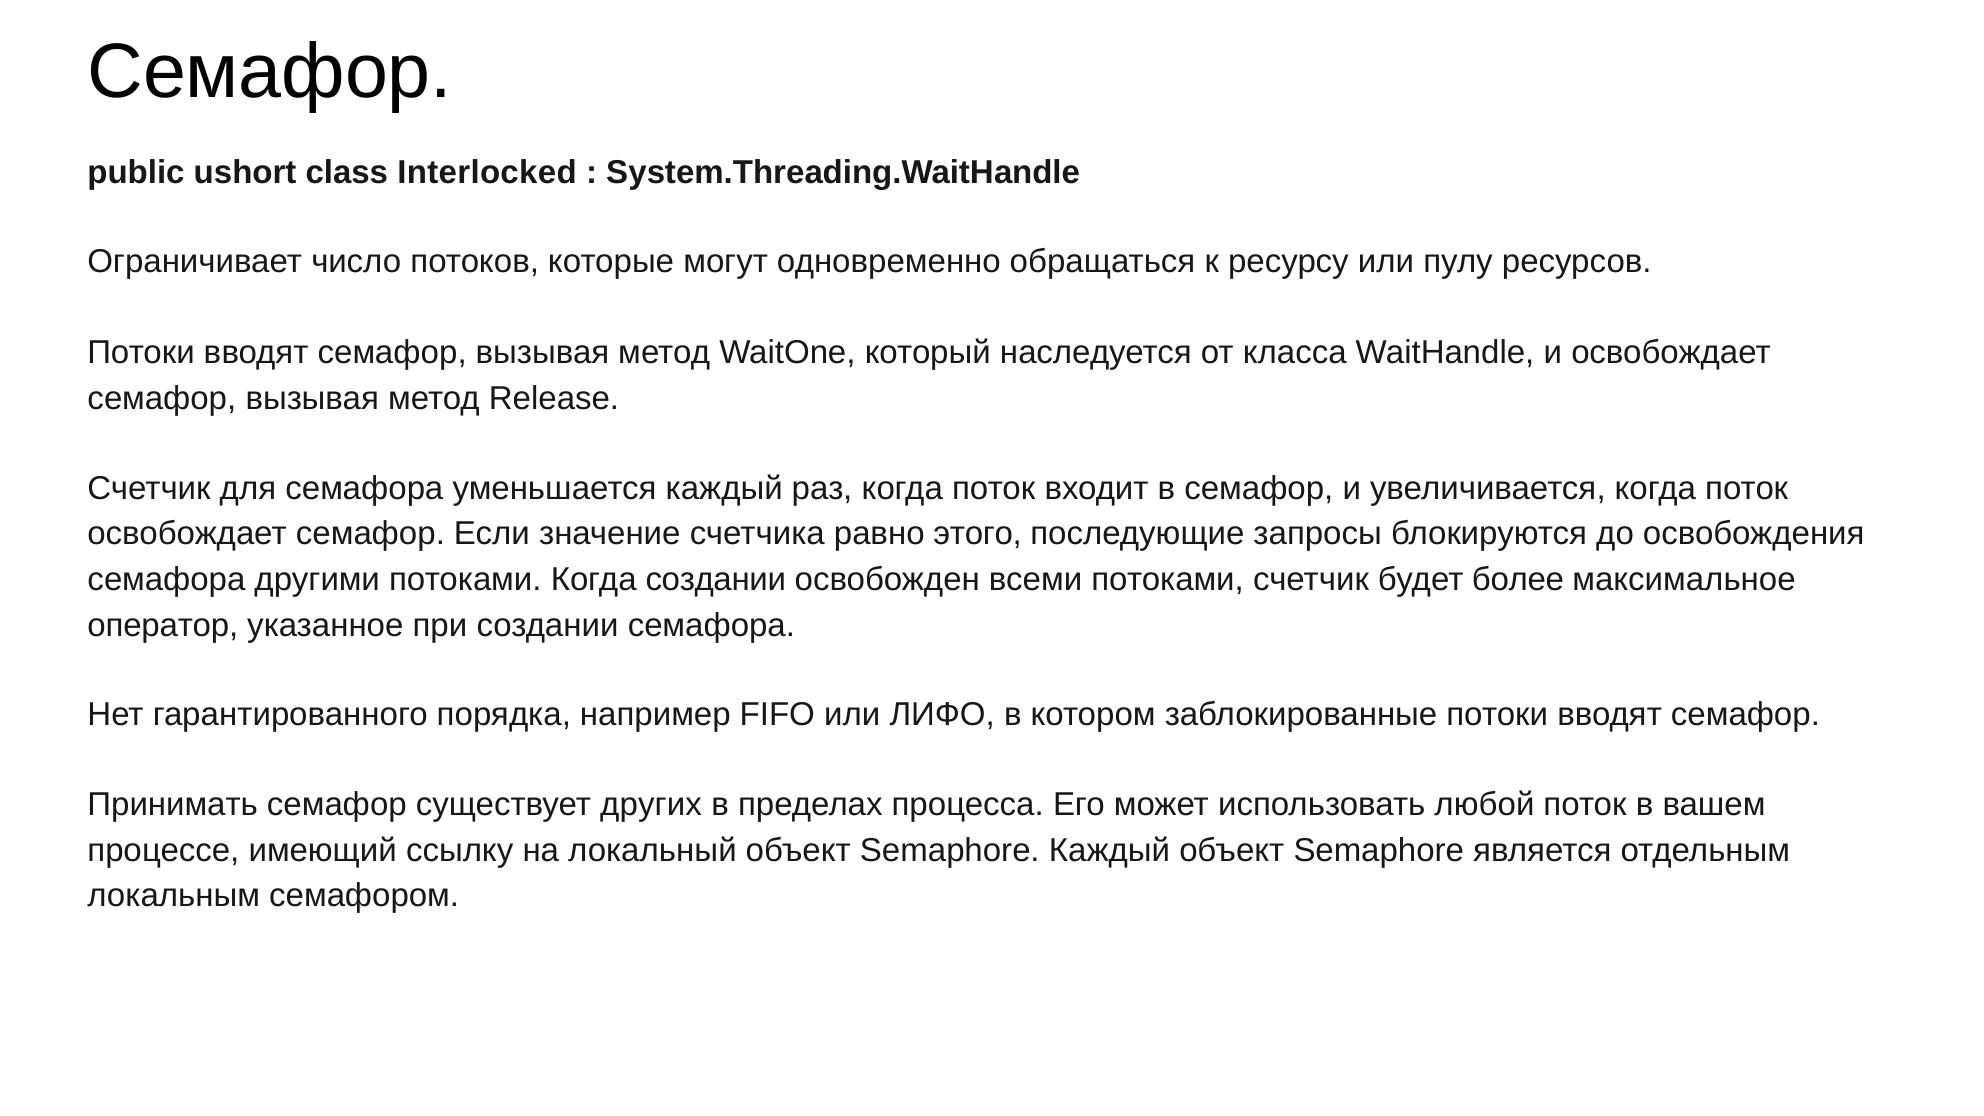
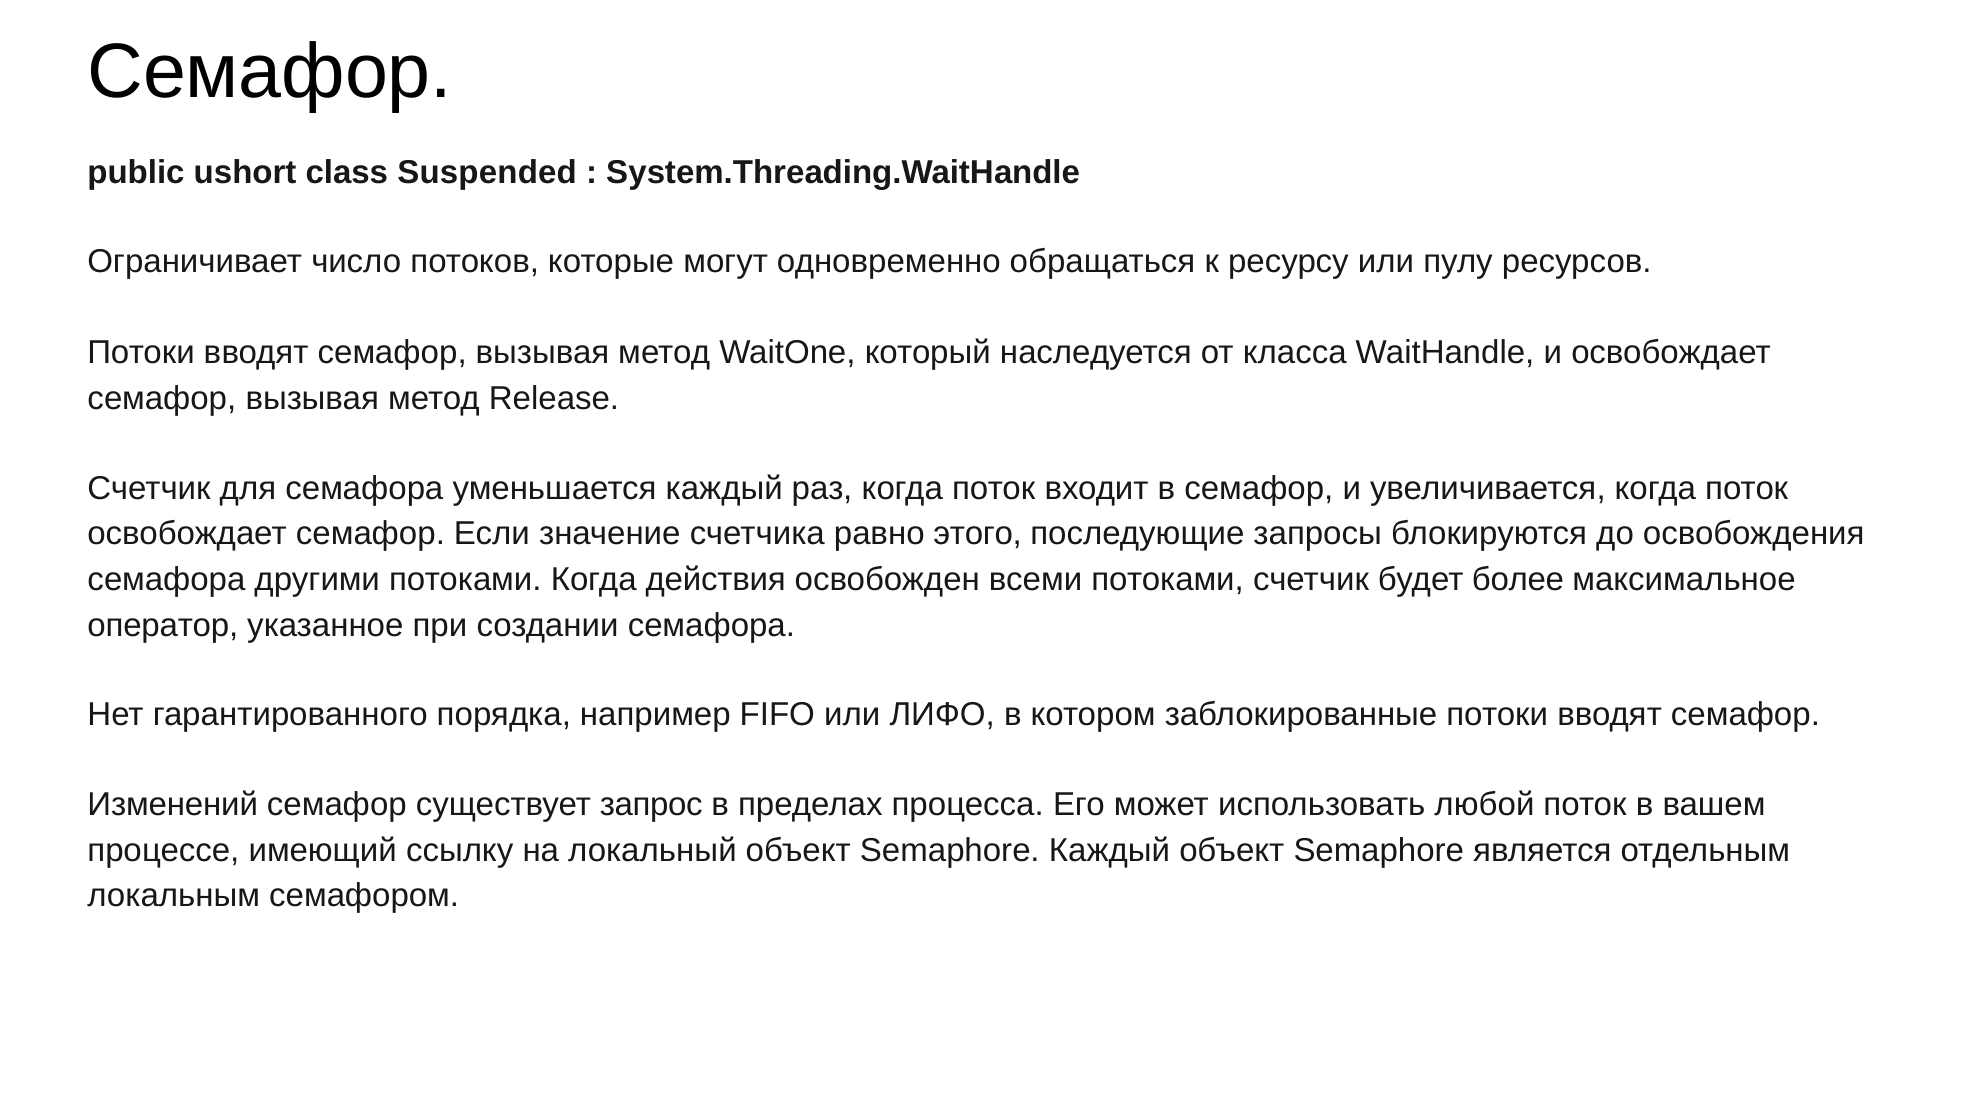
Interlocked: Interlocked -> Suspended
Когда создании: создании -> действия
Принимать: Принимать -> Изменений
других: других -> запрос
